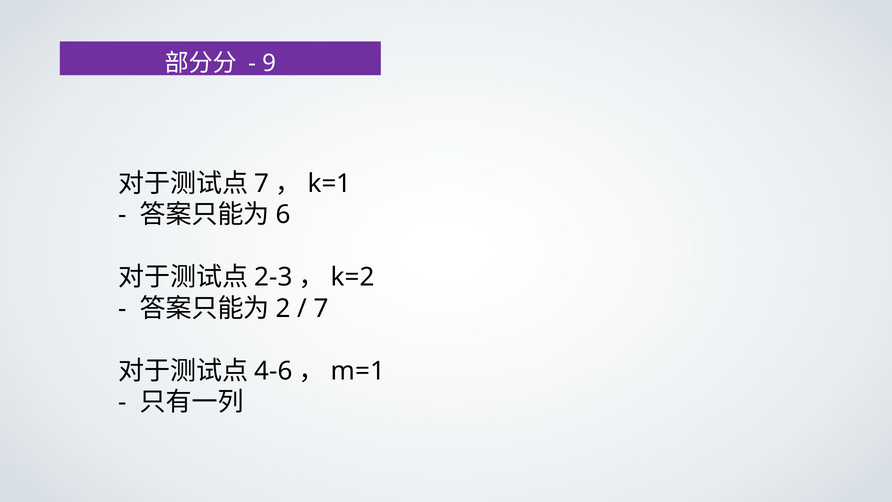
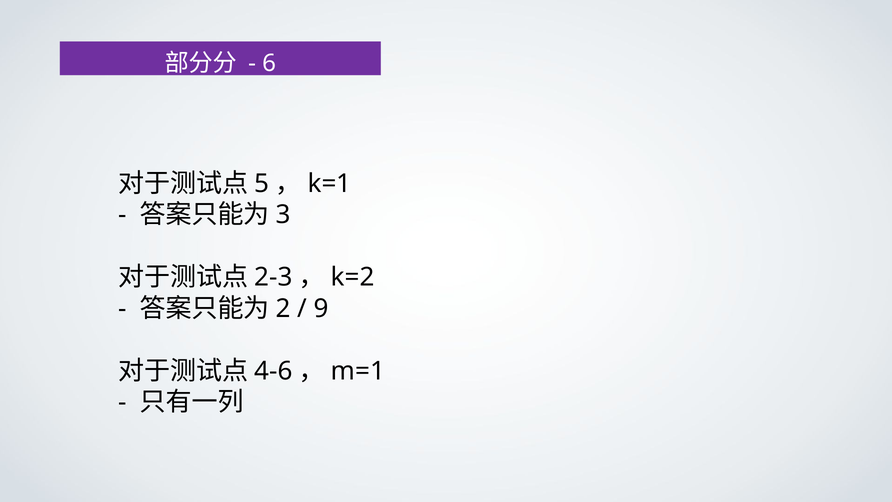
9: 9 -> 6
7 at (262, 183): 7 -> 5
6: 6 -> 3
7 at (321, 308): 7 -> 9
